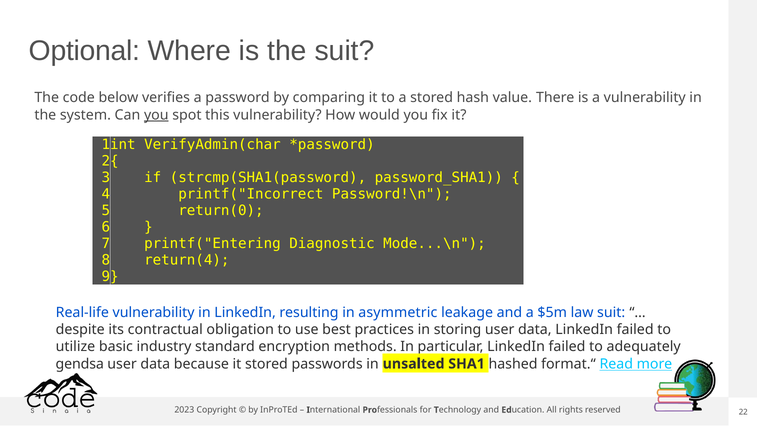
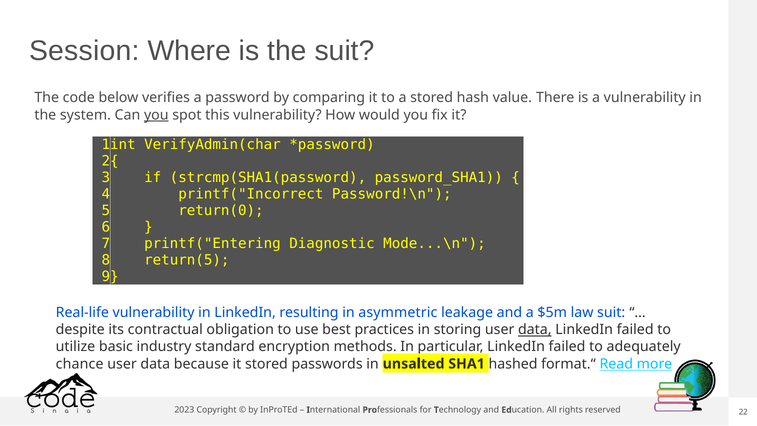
Optional: Optional -> Session
return(4: return(4 -> return(5
data at (535, 330) underline: none -> present
gendsa: gendsa -> chance
